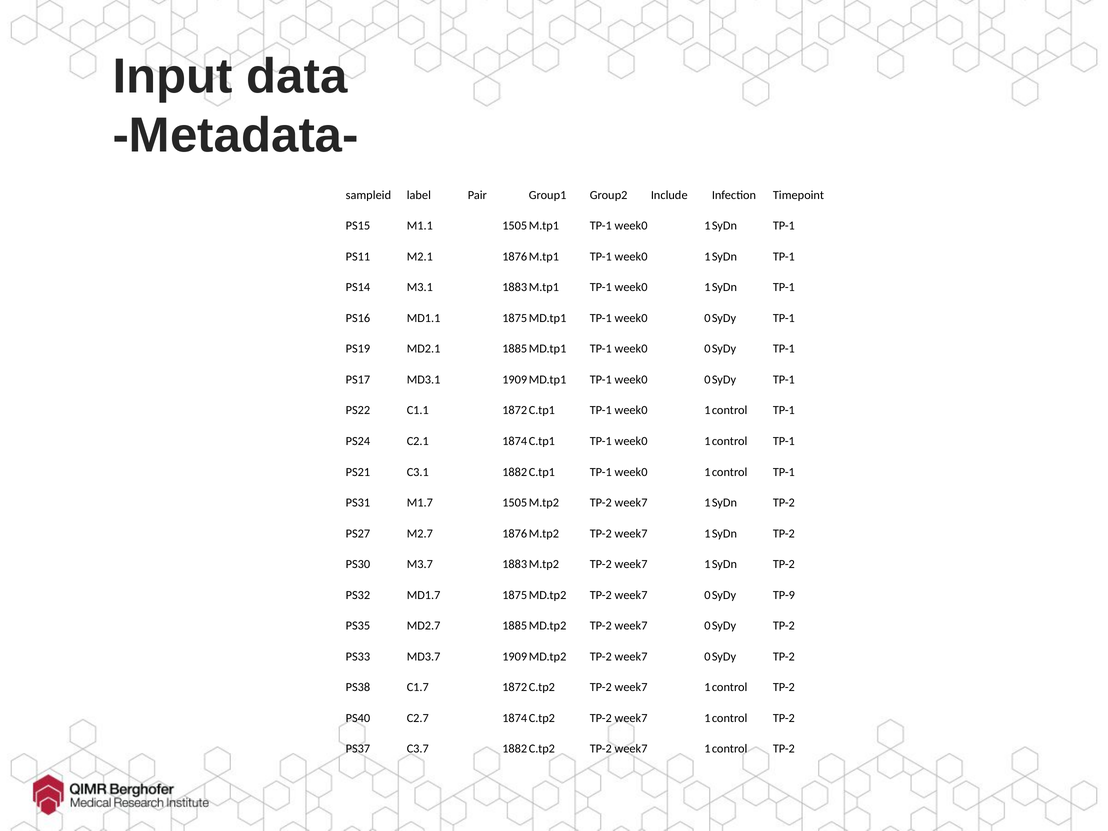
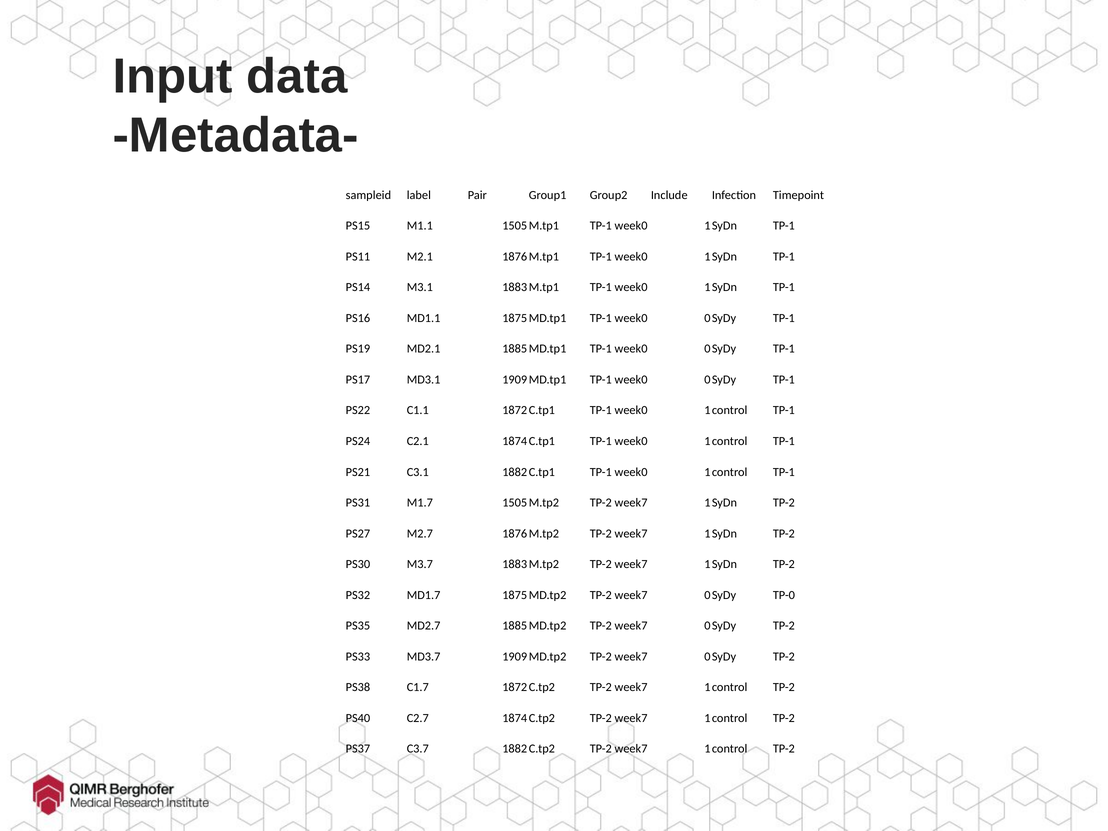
TP-9: TP-9 -> TP-0
